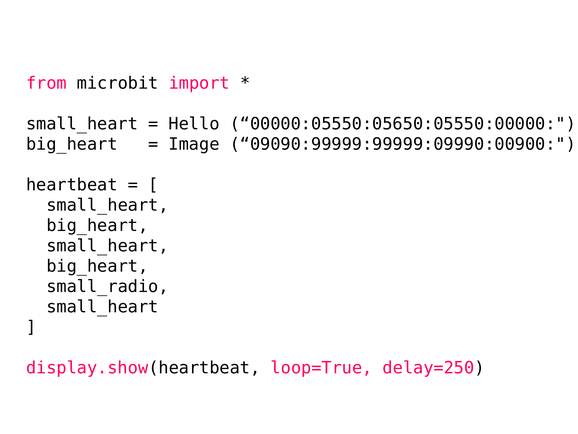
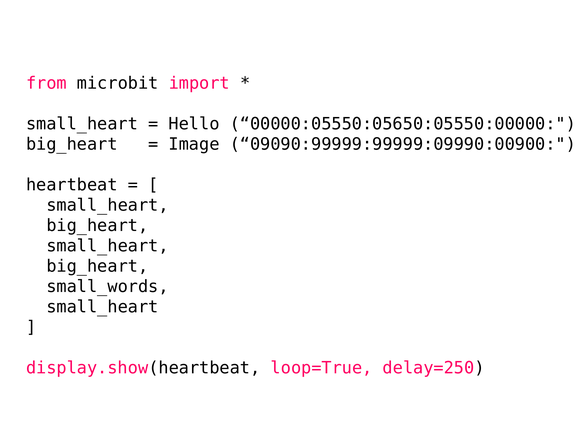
small_radio: small_radio -> small_words
